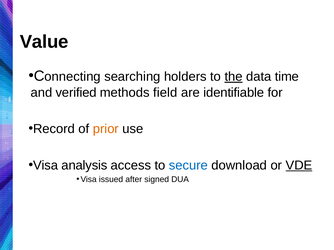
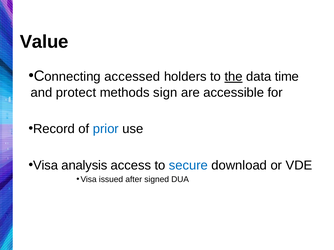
searching: searching -> accessed
verified: verified -> protect
field: field -> sign
identifiable: identifiable -> accessible
prior colour: orange -> blue
VDE underline: present -> none
